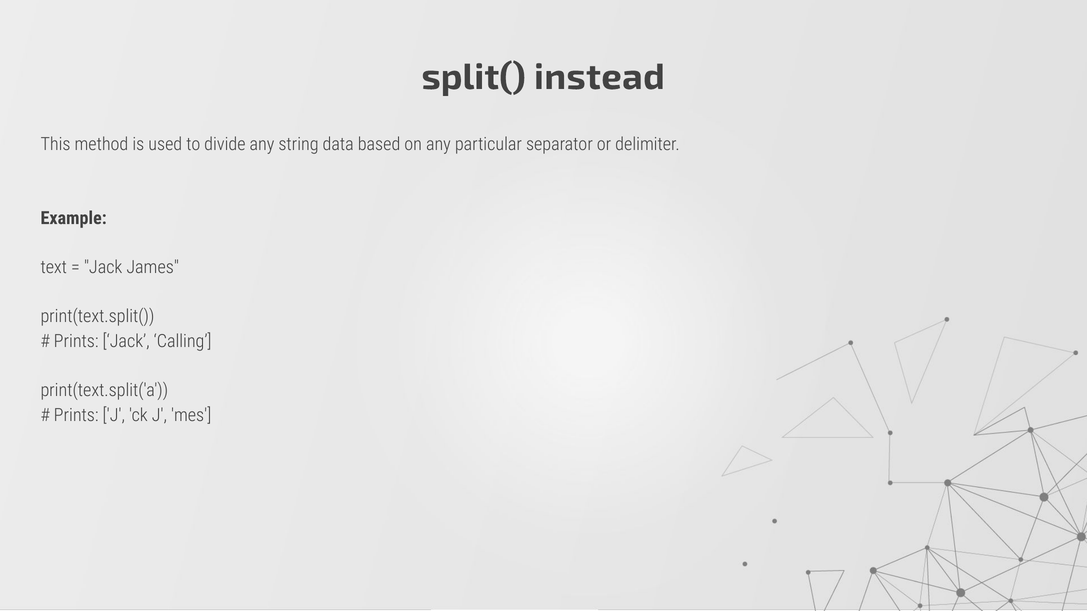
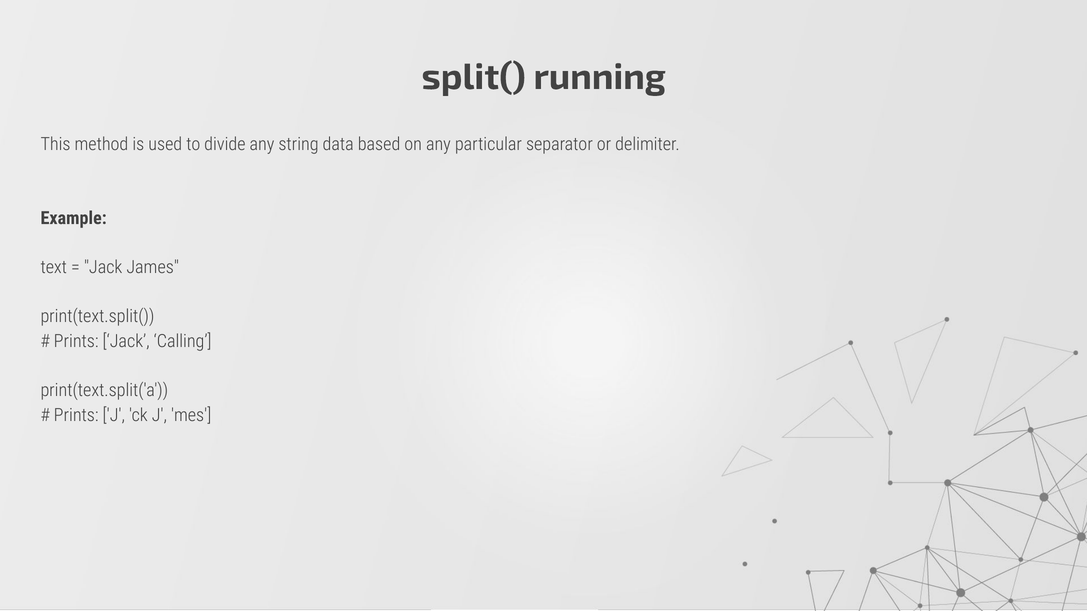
instead: instead -> running
